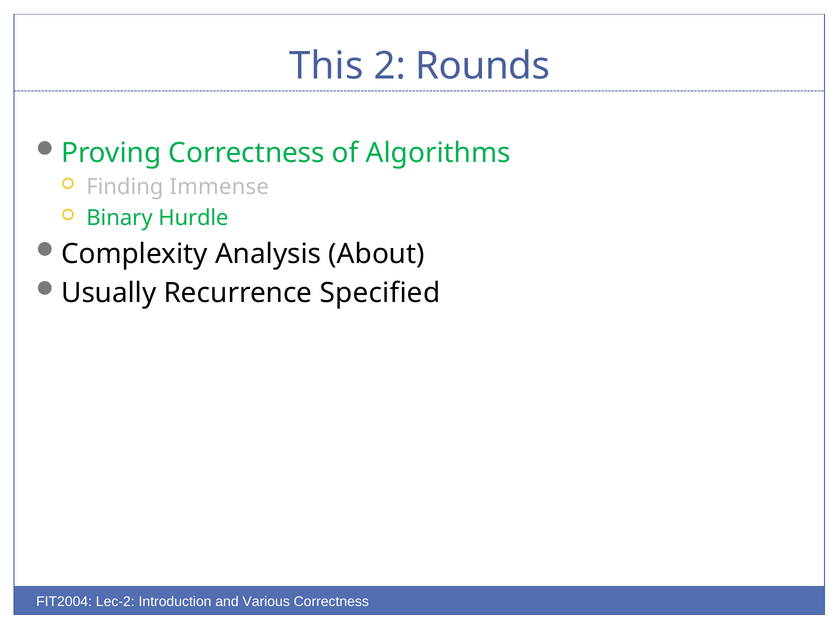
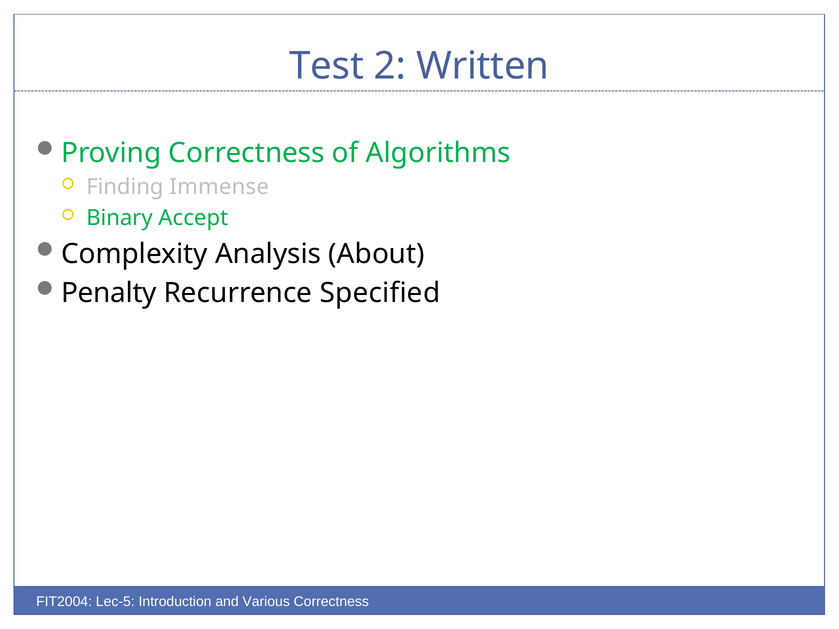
This: This -> Test
Rounds: Rounds -> Written
Hurdle: Hurdle -> Accept
Usually: Usually -> Penalty
Lec-2: Lec-2 -> Lec-5
